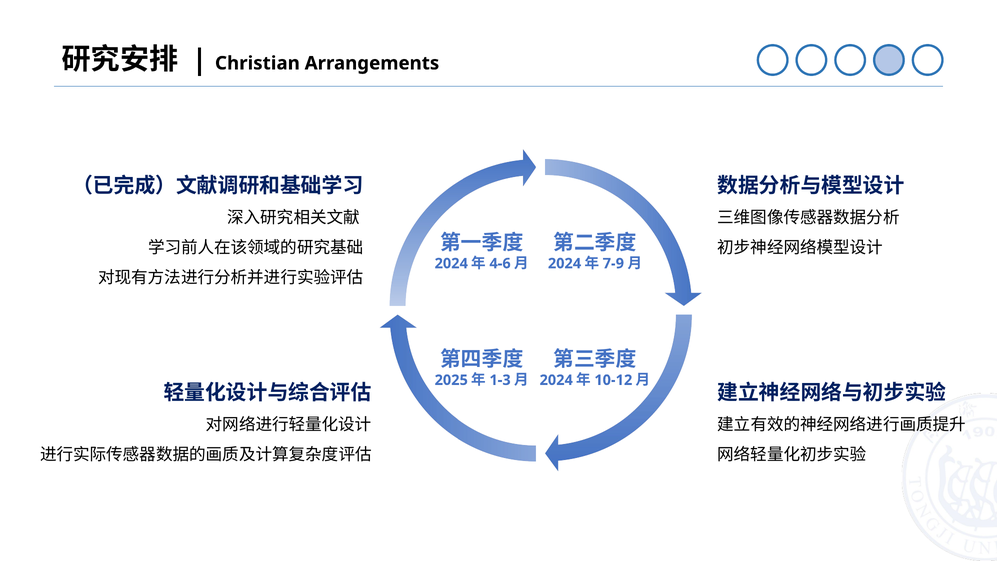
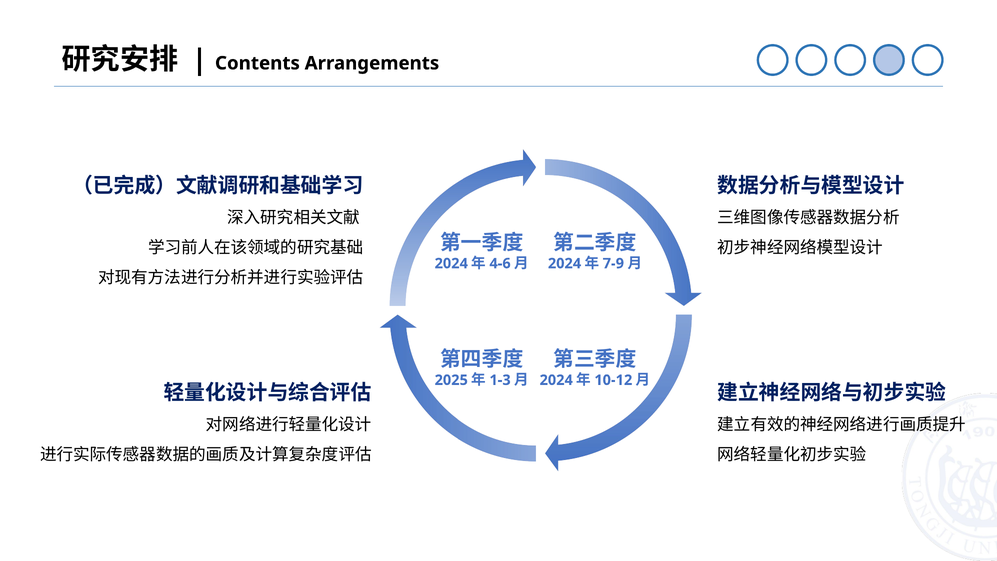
Christian: Christian -> Contents
